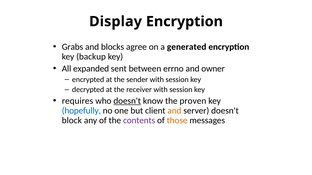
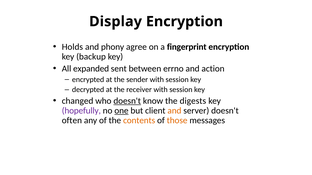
Grabs: Grabs -> Holds
blocks: blocks -> phony
generated: generated -> fingerprint
owner: owner -> action
requires: requires -> changed
proven: proven -> digests
hopefully colour: blue -> purple
one underline: none -> present
block: block -> often
contents colour: purple -> orange
